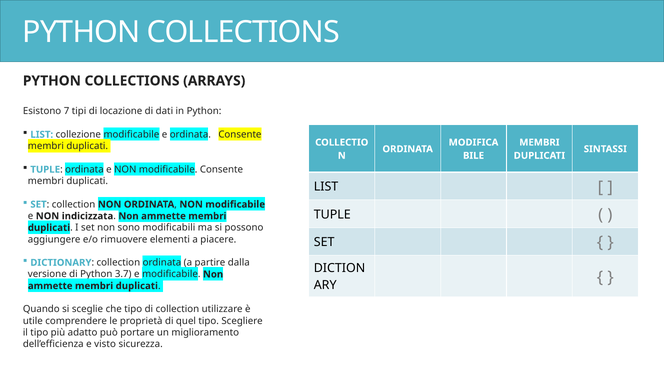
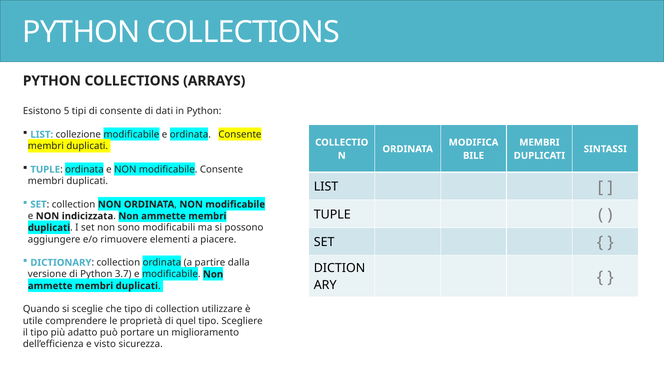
7: 7 -> 5
di locazione: locazione -> consente
